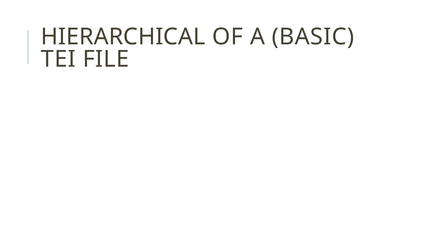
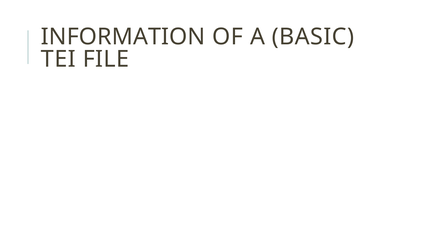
HIERARCHICAL: HIERARCHICAL -> INFORMATION
